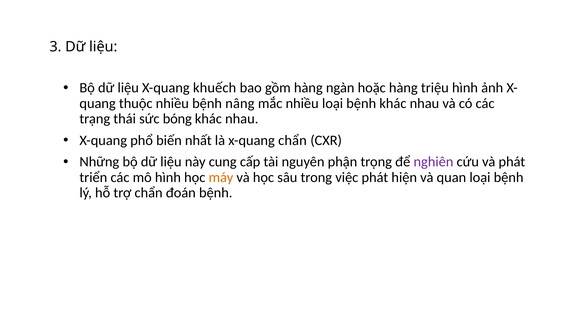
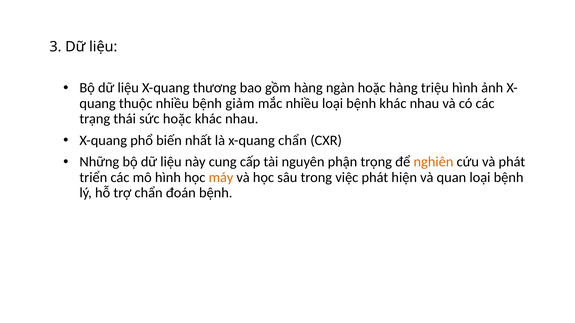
khuếch: khuếch -> thương
nâng: nâng -> giảm
sức bóng: bóng -> hoặc
nghiên colour: purple -> orange
